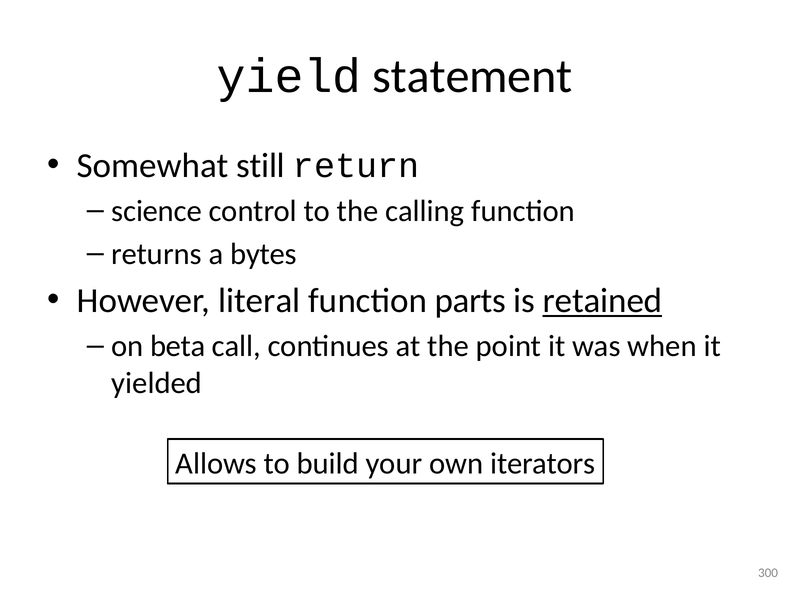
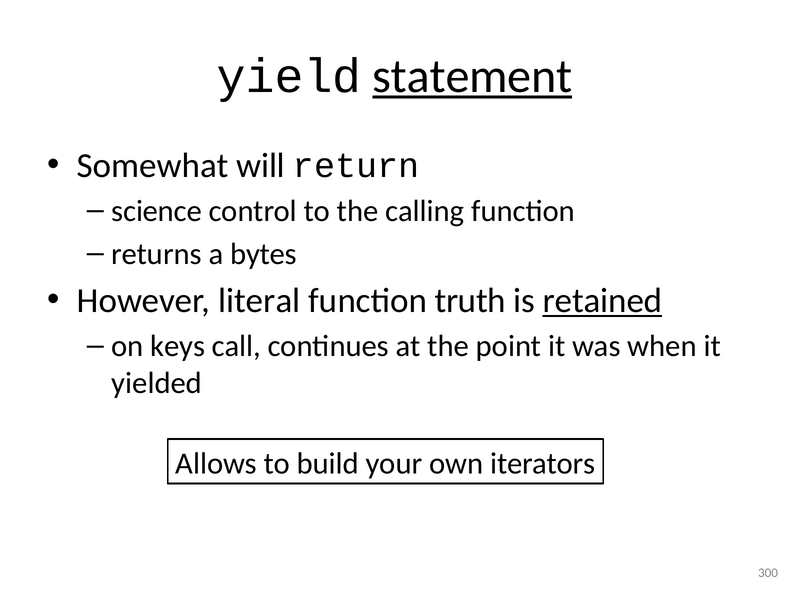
statement underline: none -> present
still: still -> will
parts: parts -> truth
beta: beta -> keys
